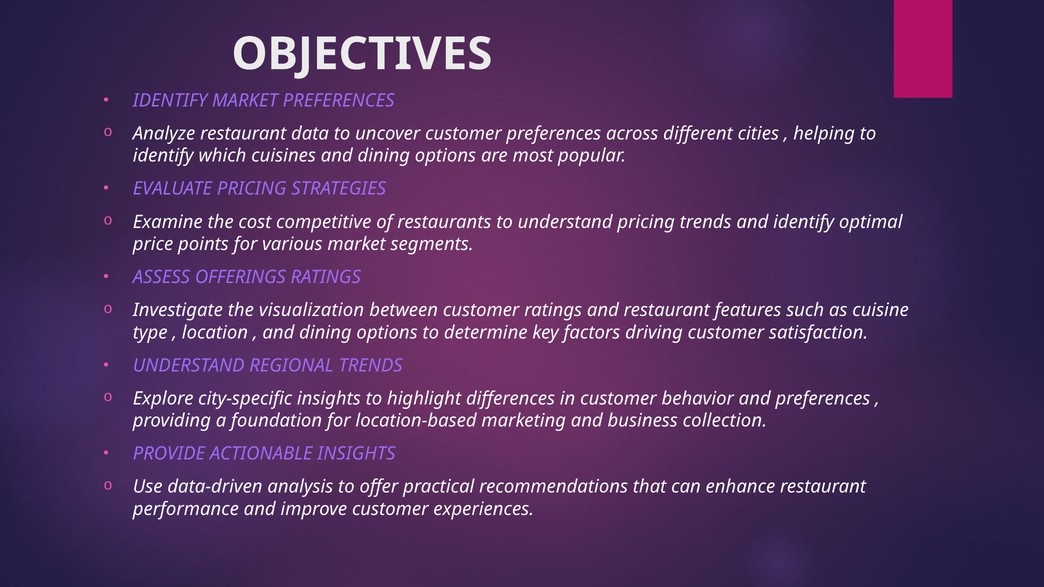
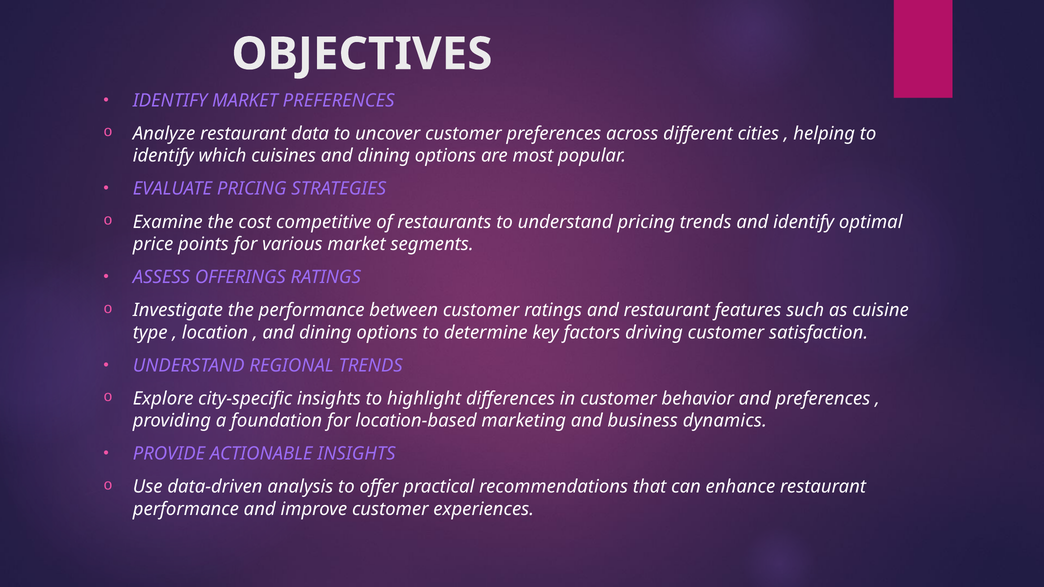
the visualization: visualization -> performance
collection: collection -> dynamics
